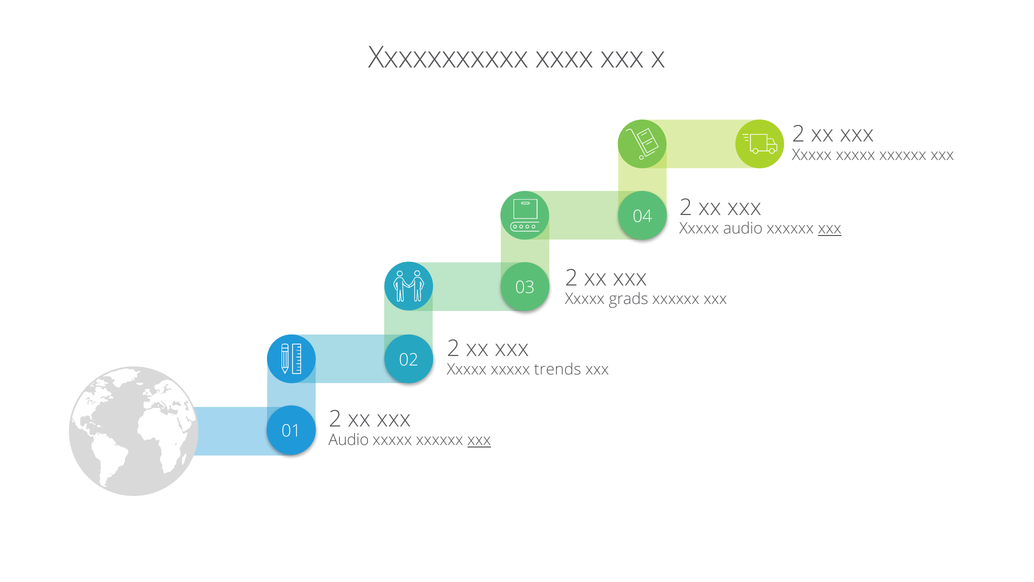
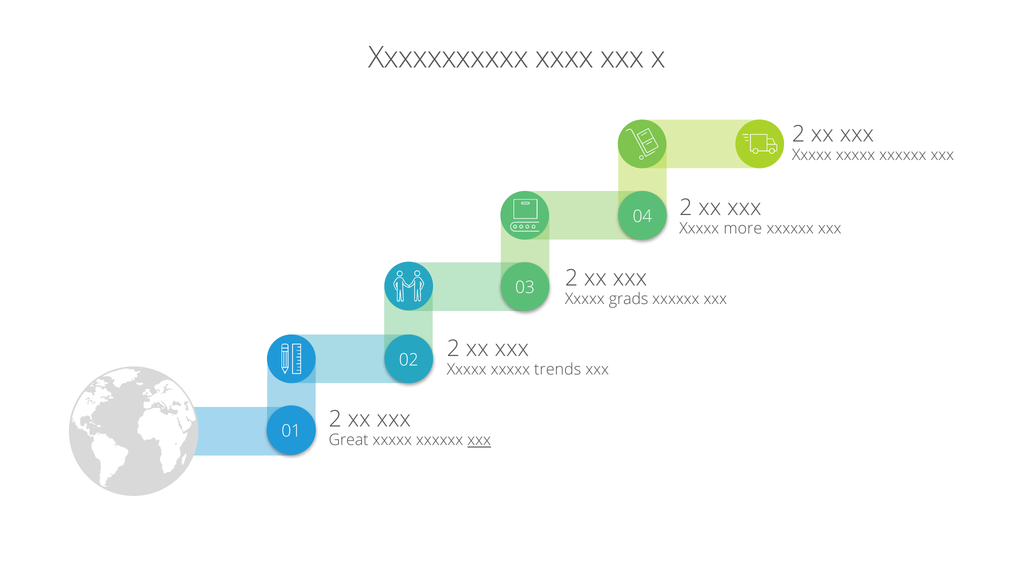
Xxxxx audio: audio -> more
xxx at (830, 228) underline: present -> none
Audio at (349, 440): Audio -> Great
